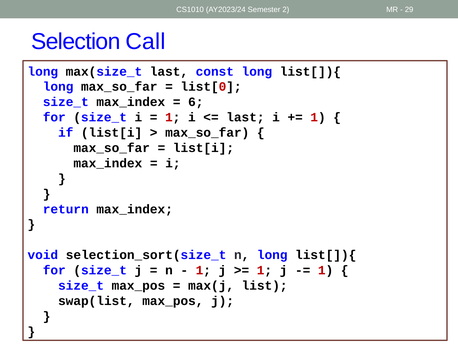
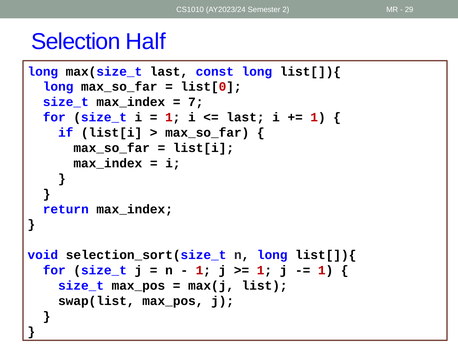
Call: Call -> Half
6: 6 -> 7
